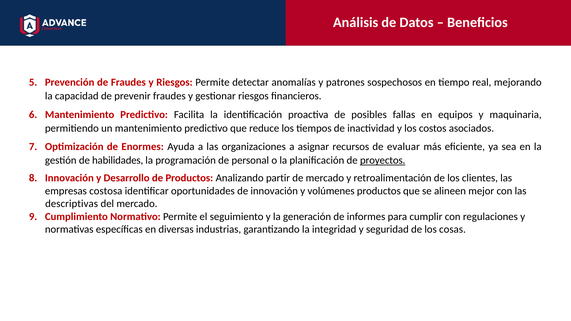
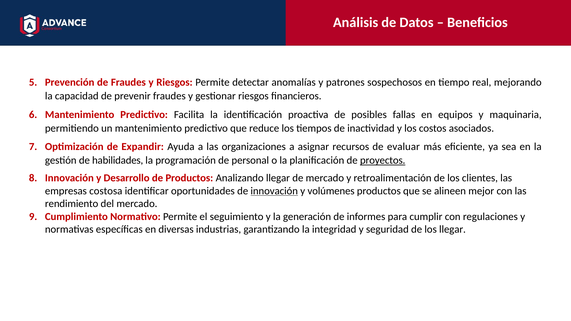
Enormes: Enormes -> Expandir
Analizando partir: partir -> llegar
innovación at (274, 191) underline: none -> present
descriptivas: descriptivas -> rendimiento
los cosas: cosas -> llegar
